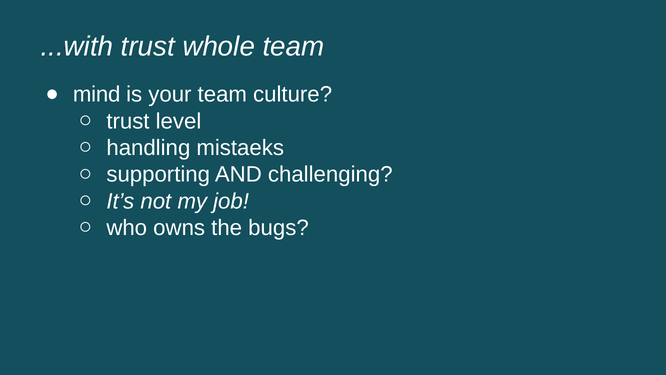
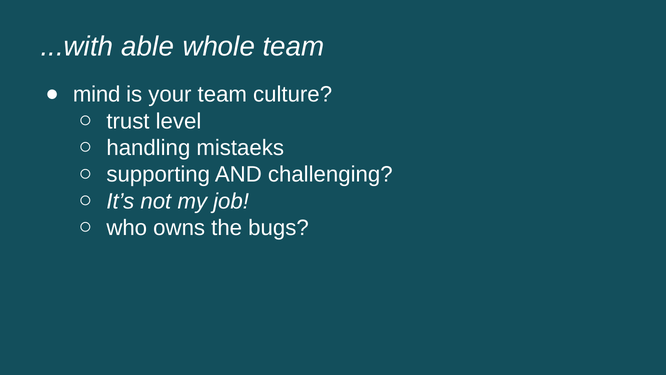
...with trust: trust -> able
